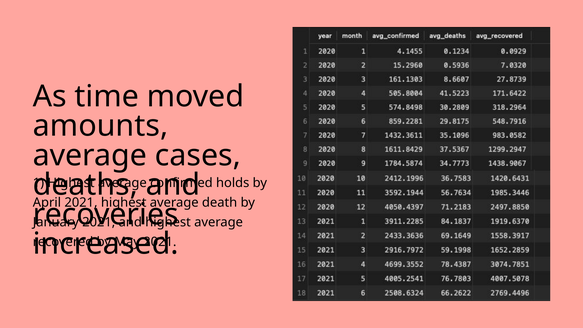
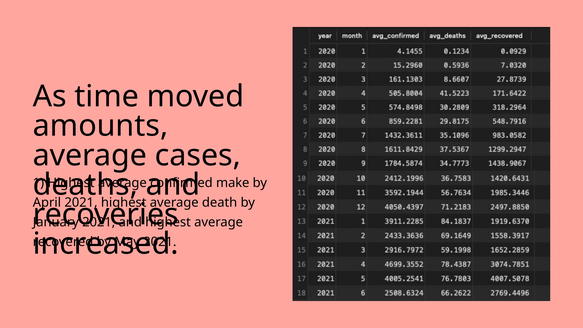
holds: holds -> make
